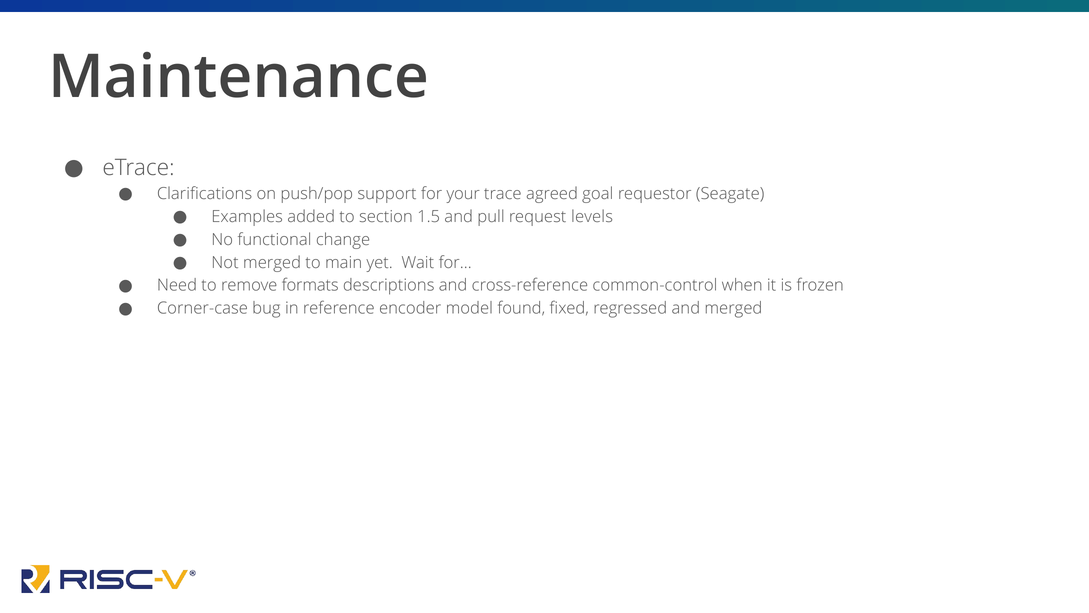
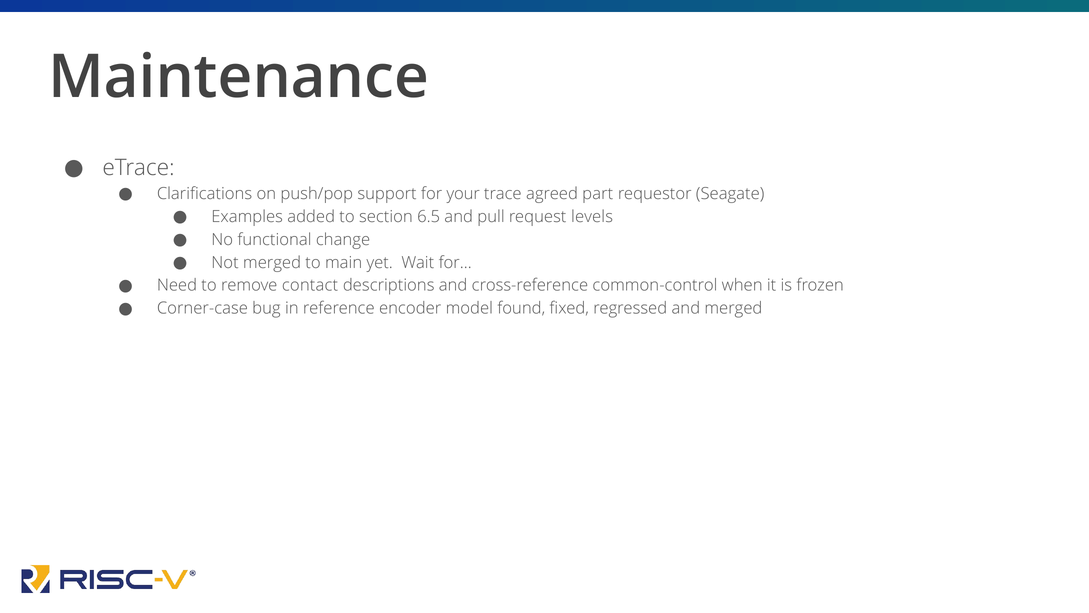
goal: goal -> part
1.5: 1.5 -> 6.5
formats: formats -> contact
